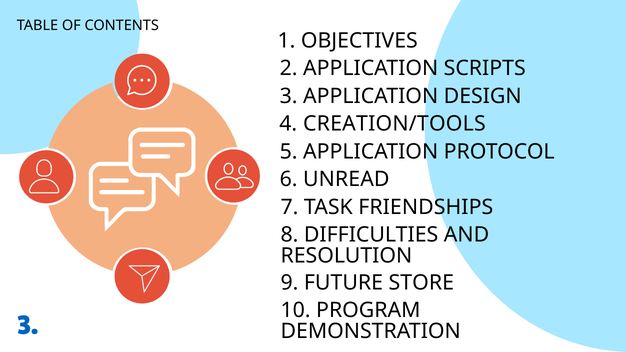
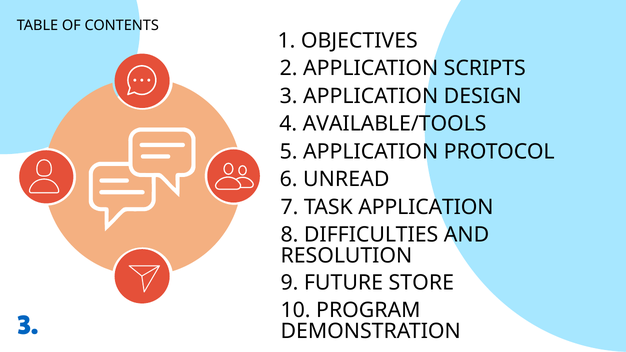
CREATION/TOOLS: CREATION/TOOLS -> AVAILABLE/TOOLS
TASK FRIENDSHIPS: FRIENDSHIPS -> APPLICATION
